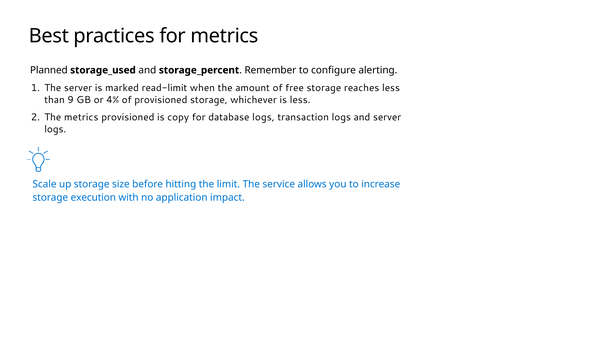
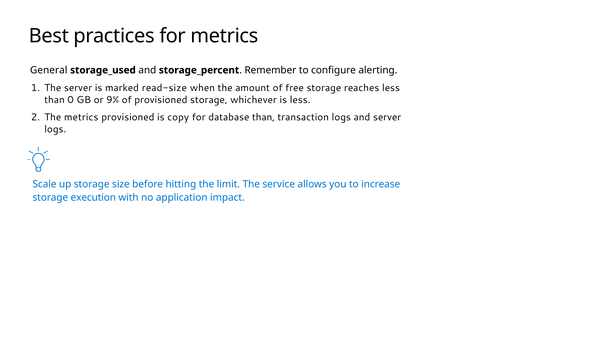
Planned: Planned -> General
read-limit: read-limit -> read-size
9: 9 -> 0
4%: 4% -> 9%
database logs: logs -> than
